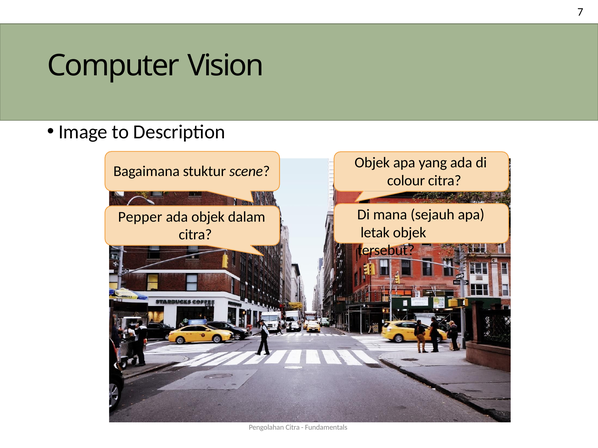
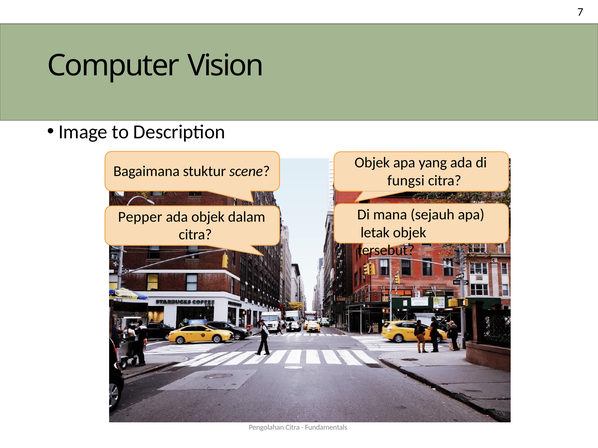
colour: colour -> fungsi
